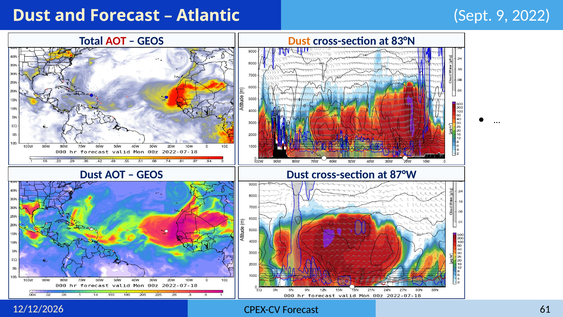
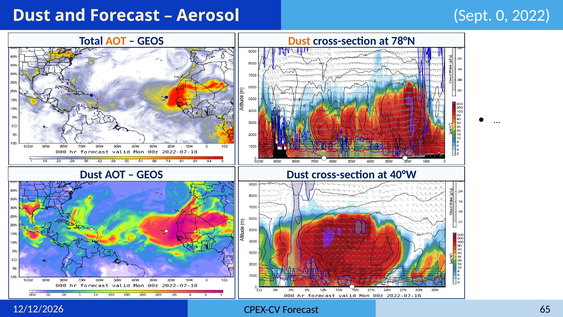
Atlantic: Atlantic -> Aerosol
9: 9 -> 0
AOT at (116, 41) colour: red -> orange
83°N: 83°N -> 78°N
87°W: 87°W -> 40°W
61: 61 -> 65
